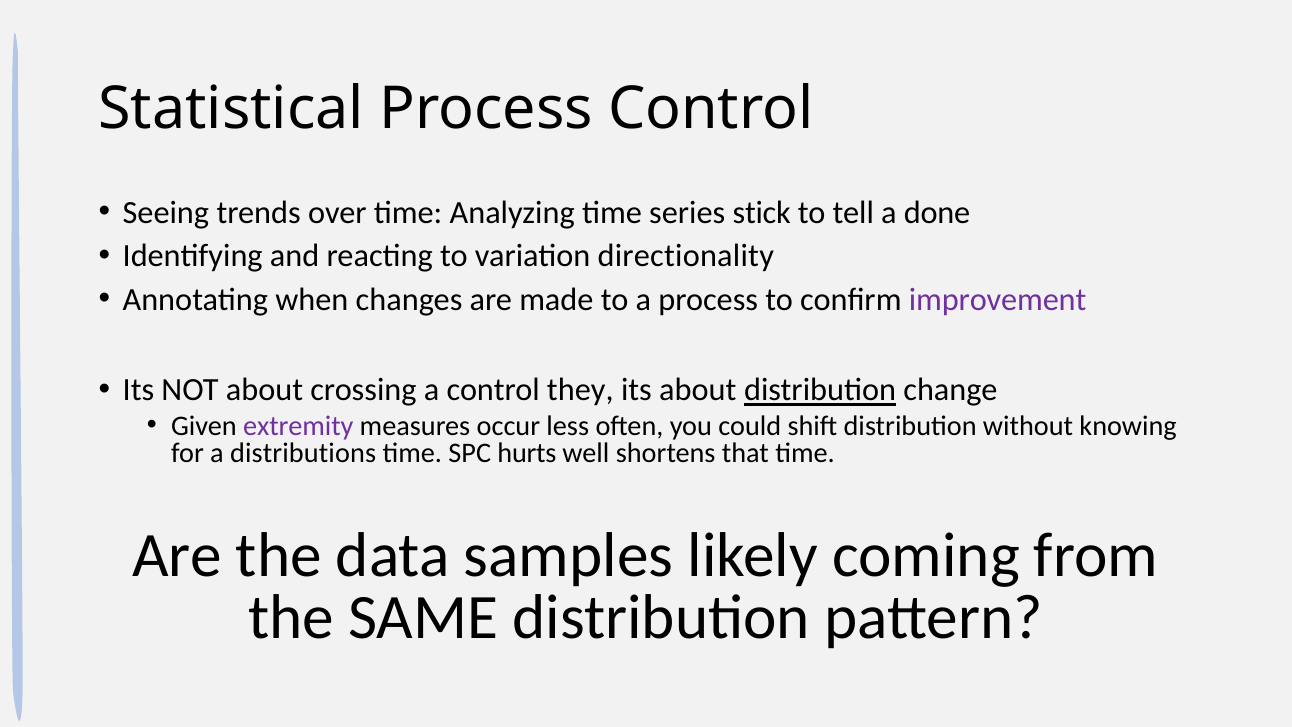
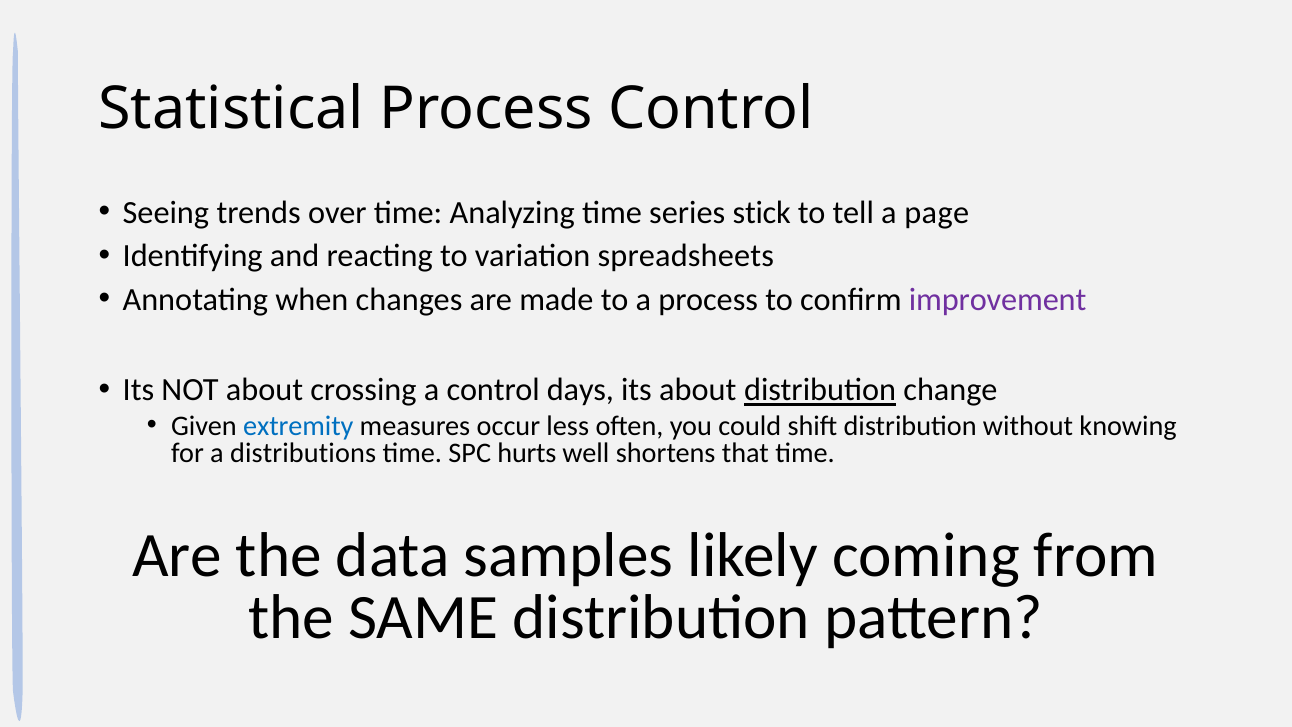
done: done -> page
directionality: directionality -> spreadsheets
they: they -> days
extremity colour: purple -> blue
